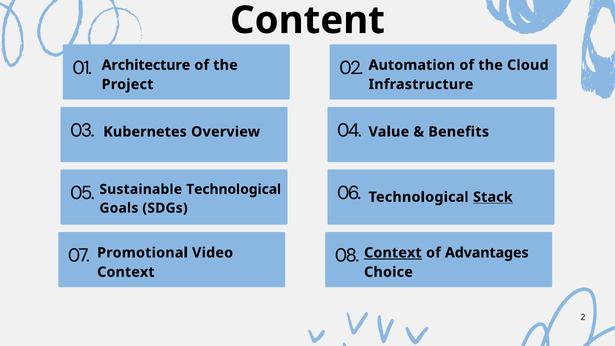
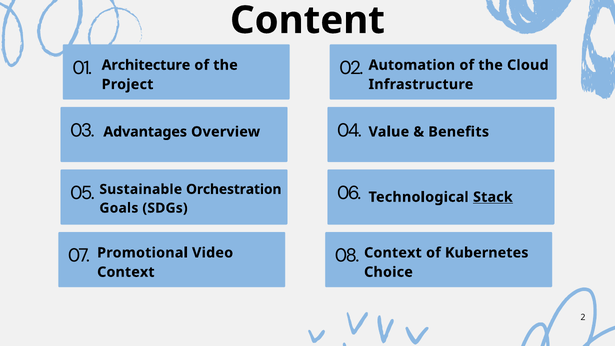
Kubernetes: Kubernetes -> Advantages
Technological at (234, 189): Technological -> Orchestration
Context at (393, 253) underline: present -> none
Advantages: Advantages -> Kubernetes
